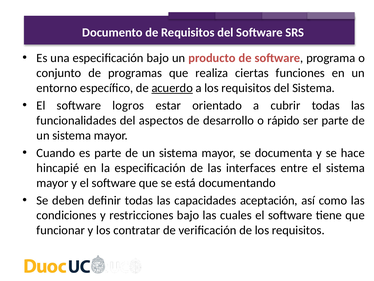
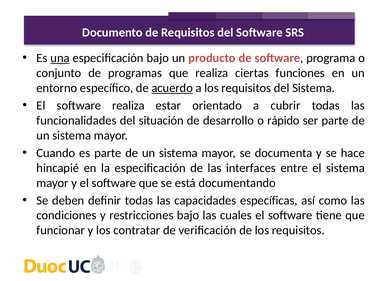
una underline: none -> present
software logros: logros -> realiza
aspectos: aspectos -> situación
aceptación: aceptación -> específicas
